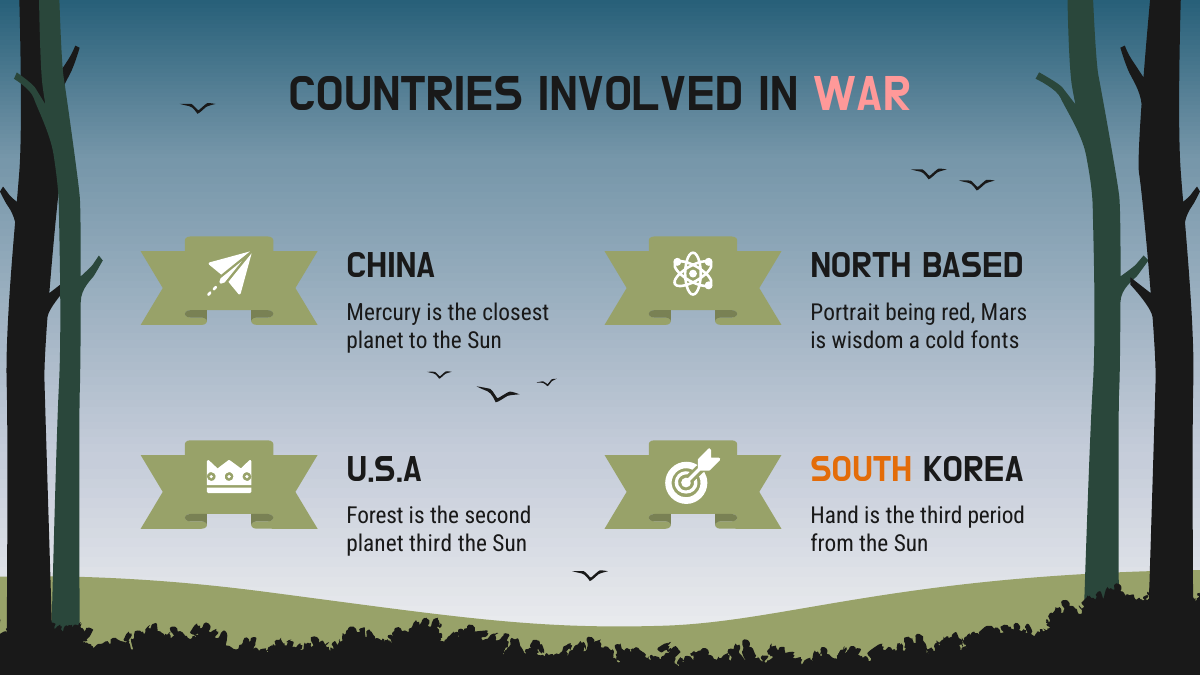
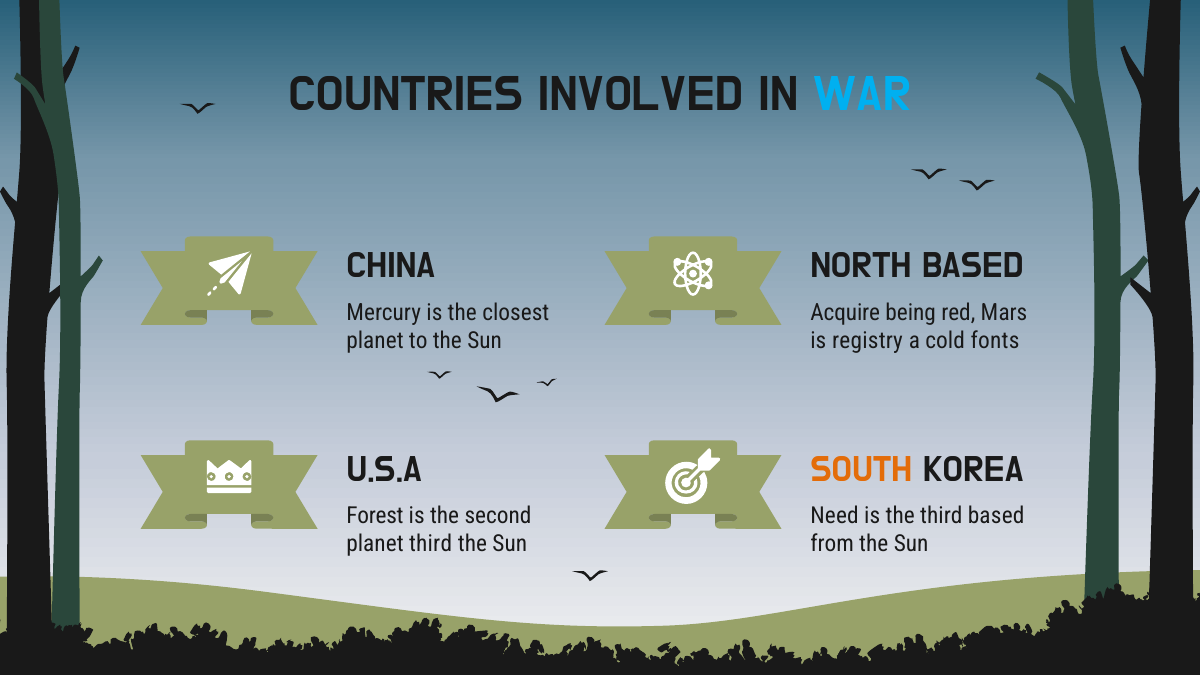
WAR colour: pink -> light blue
Portrait: Portrait -> Acquire
wisdom: wisdom -> registry
Hand: Hand -> Need
third period: period -> based
